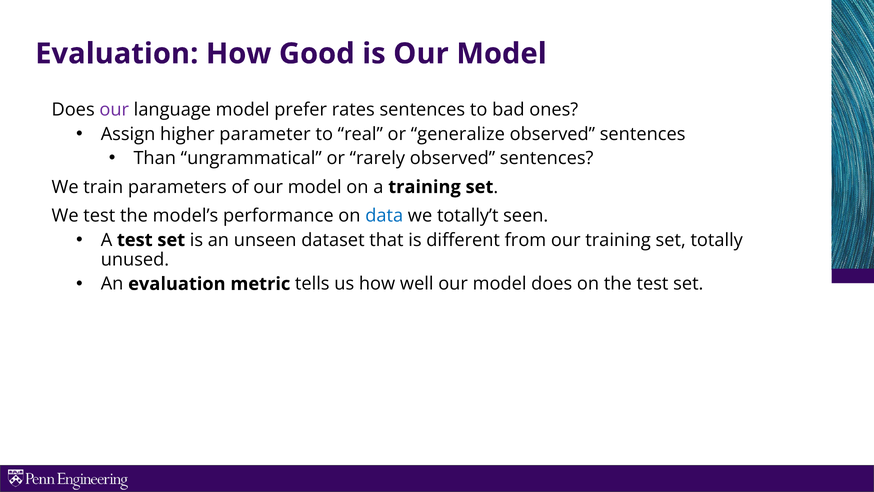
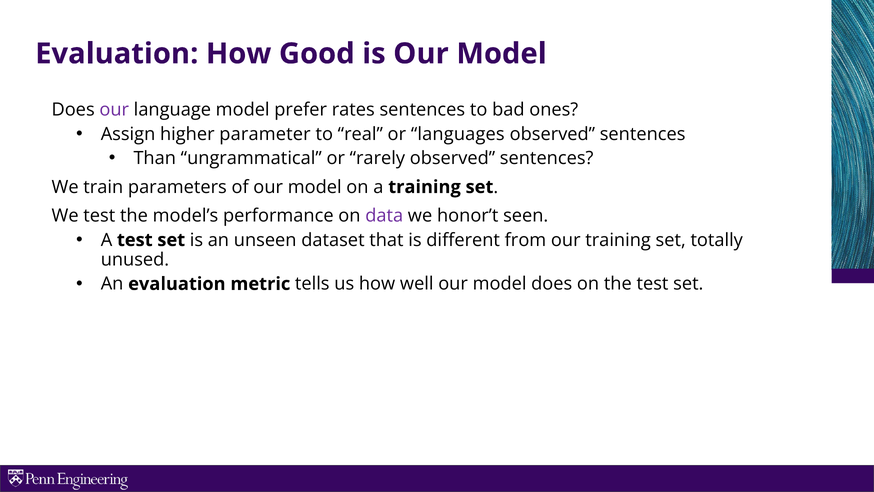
generalize: generalize -> languages
data colour: blue -> purple
totally’t: totally’t -> honor’t
